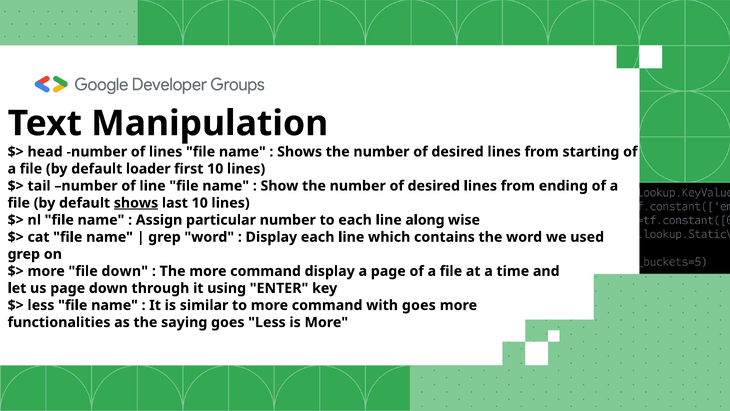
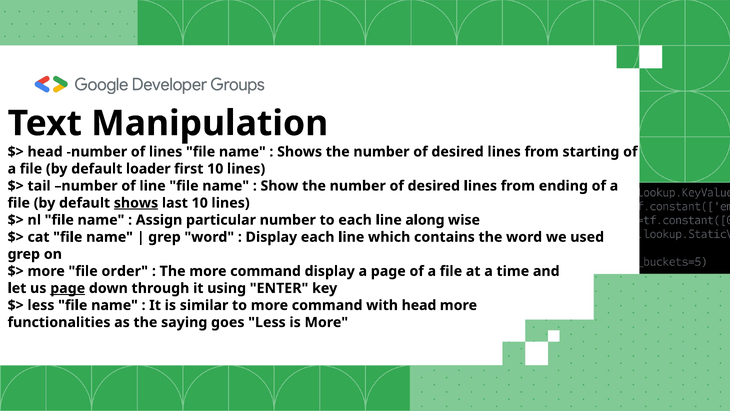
file down: down -> order
page at (68, 288) underline: none -> present
with goes: goes -> head
